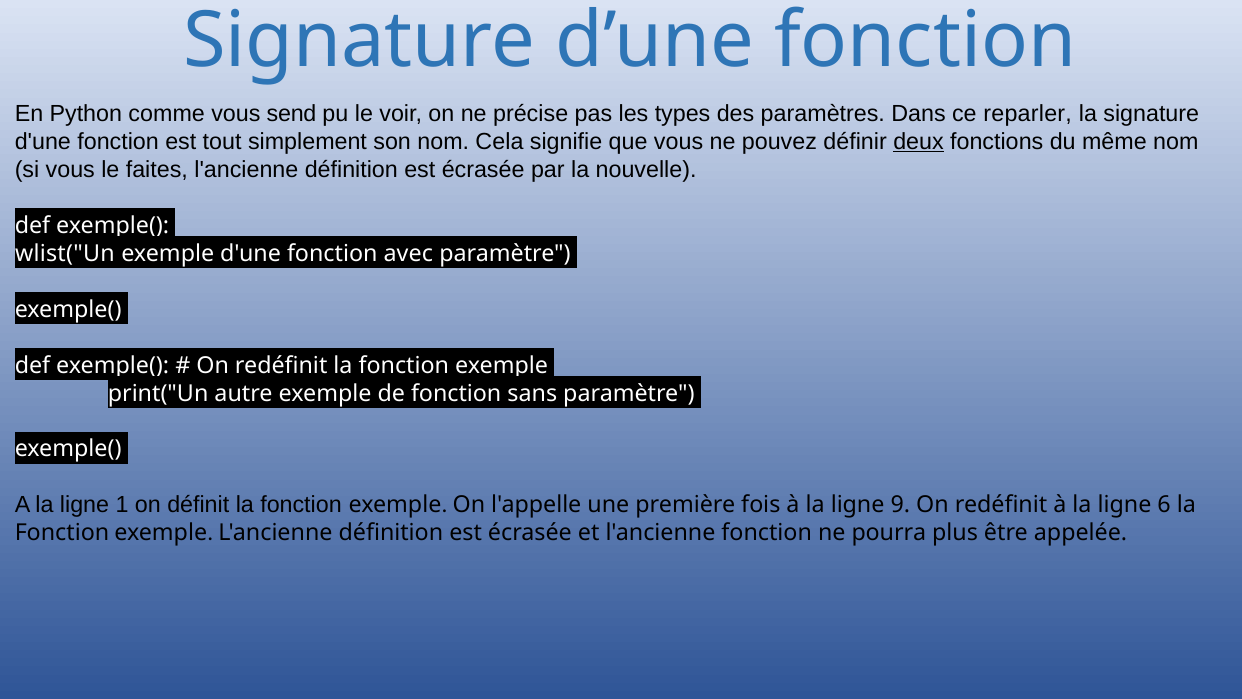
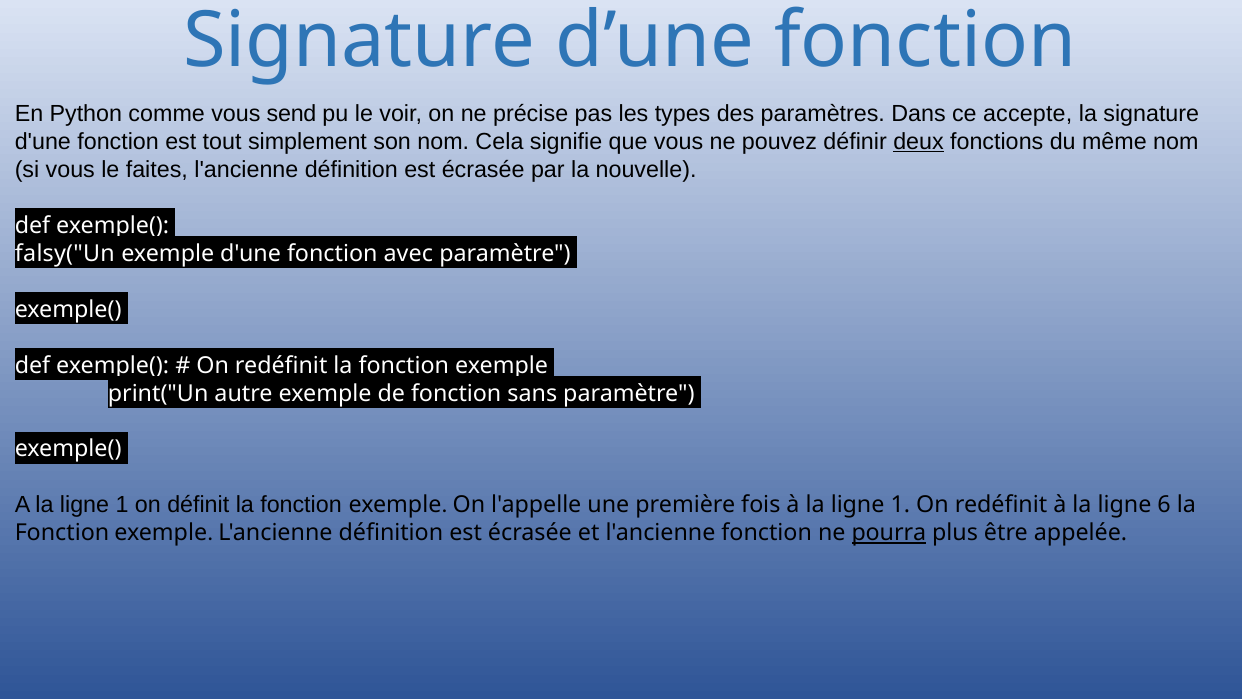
reparler: reparler -> accepte
wlist("Un: wlist("Un -> falsy("Un
à la ligne 9: 9 -> 1
pourra underline: none -> present
